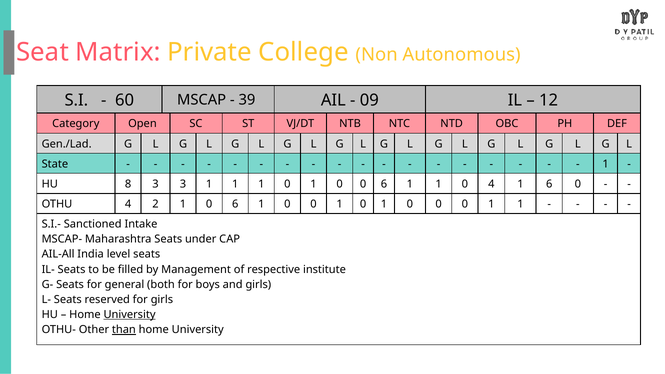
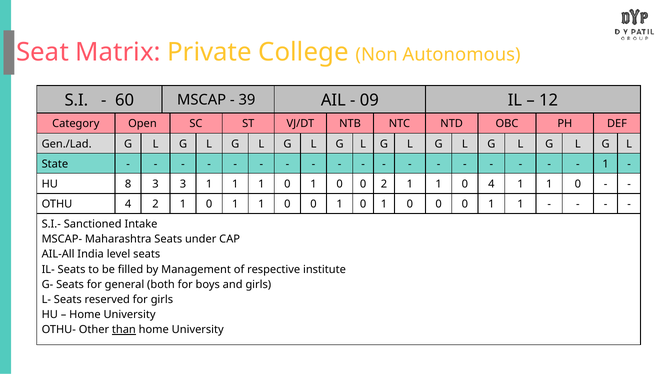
0 0 6: 6 -> 2
4 1 6: 6 -> 1
2 1 0 6: 6 -> 1
University at (130, 315) underline: present -> none
